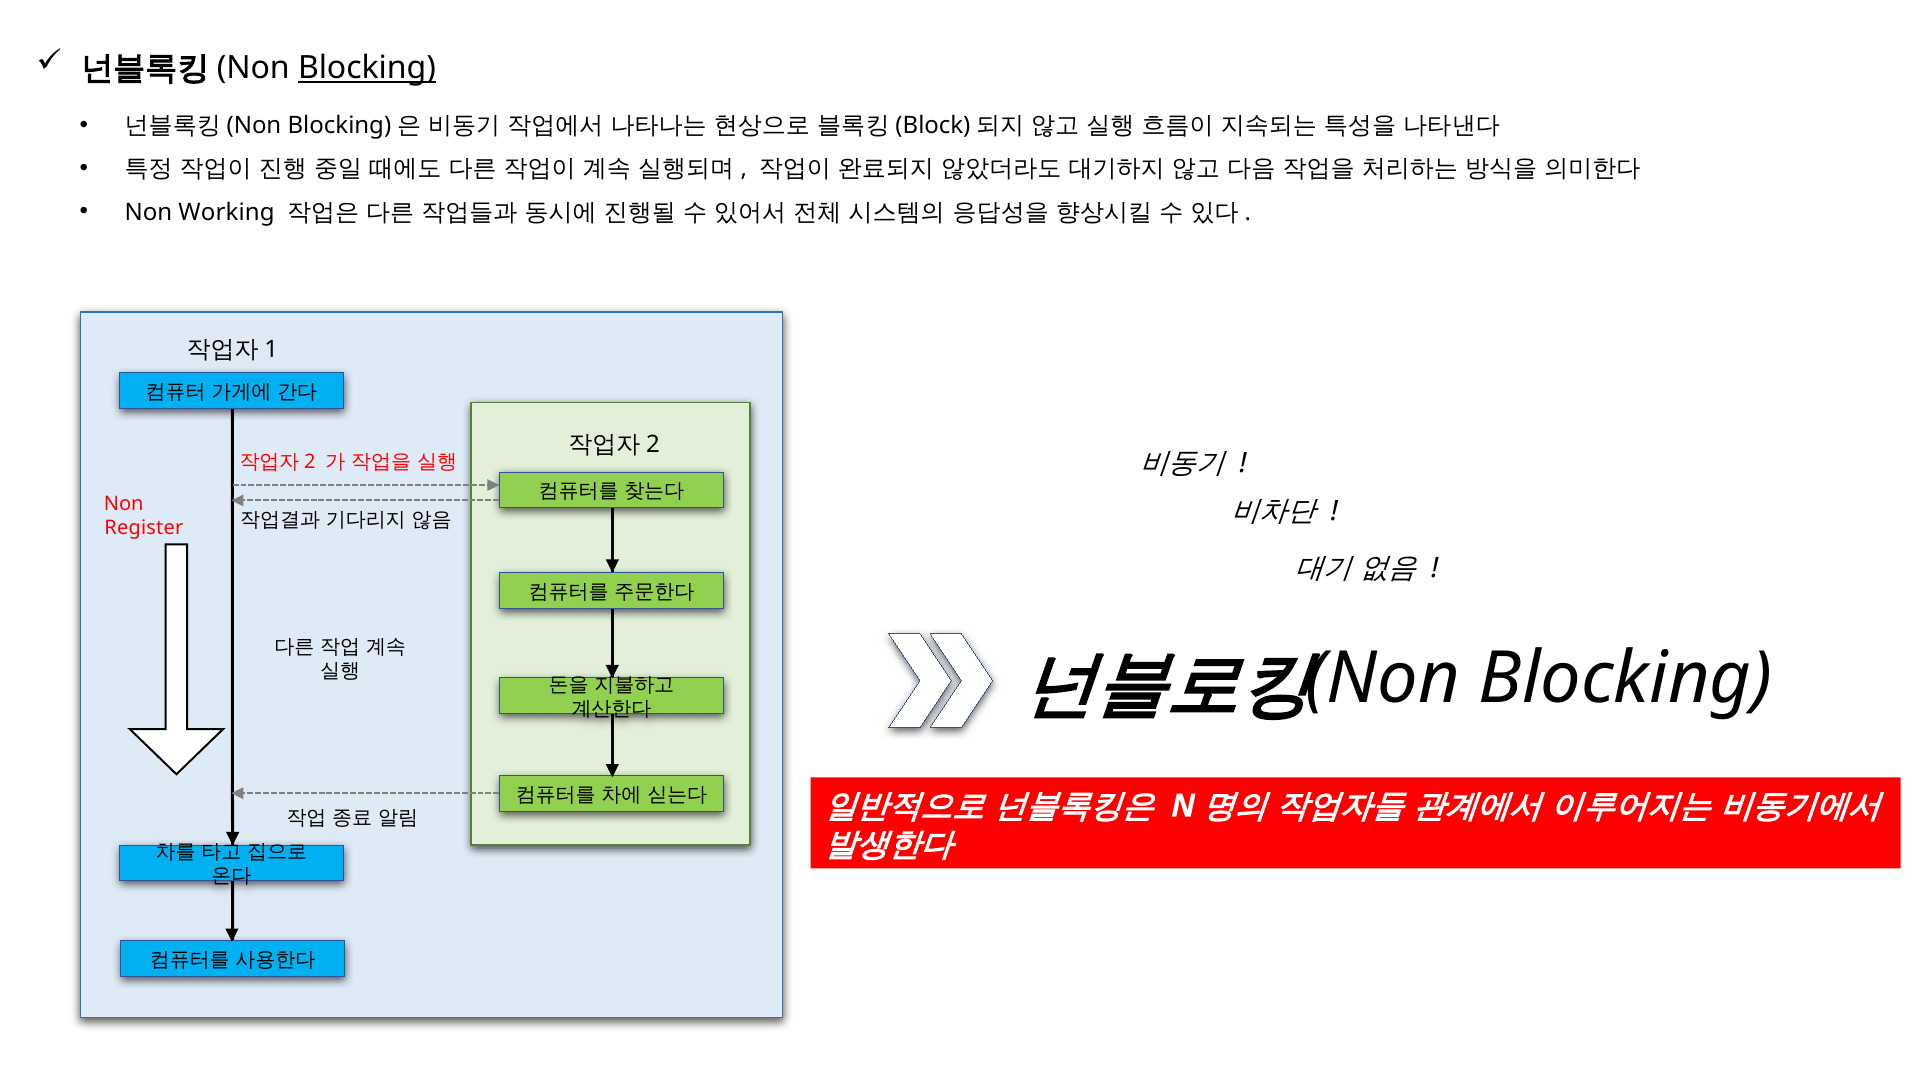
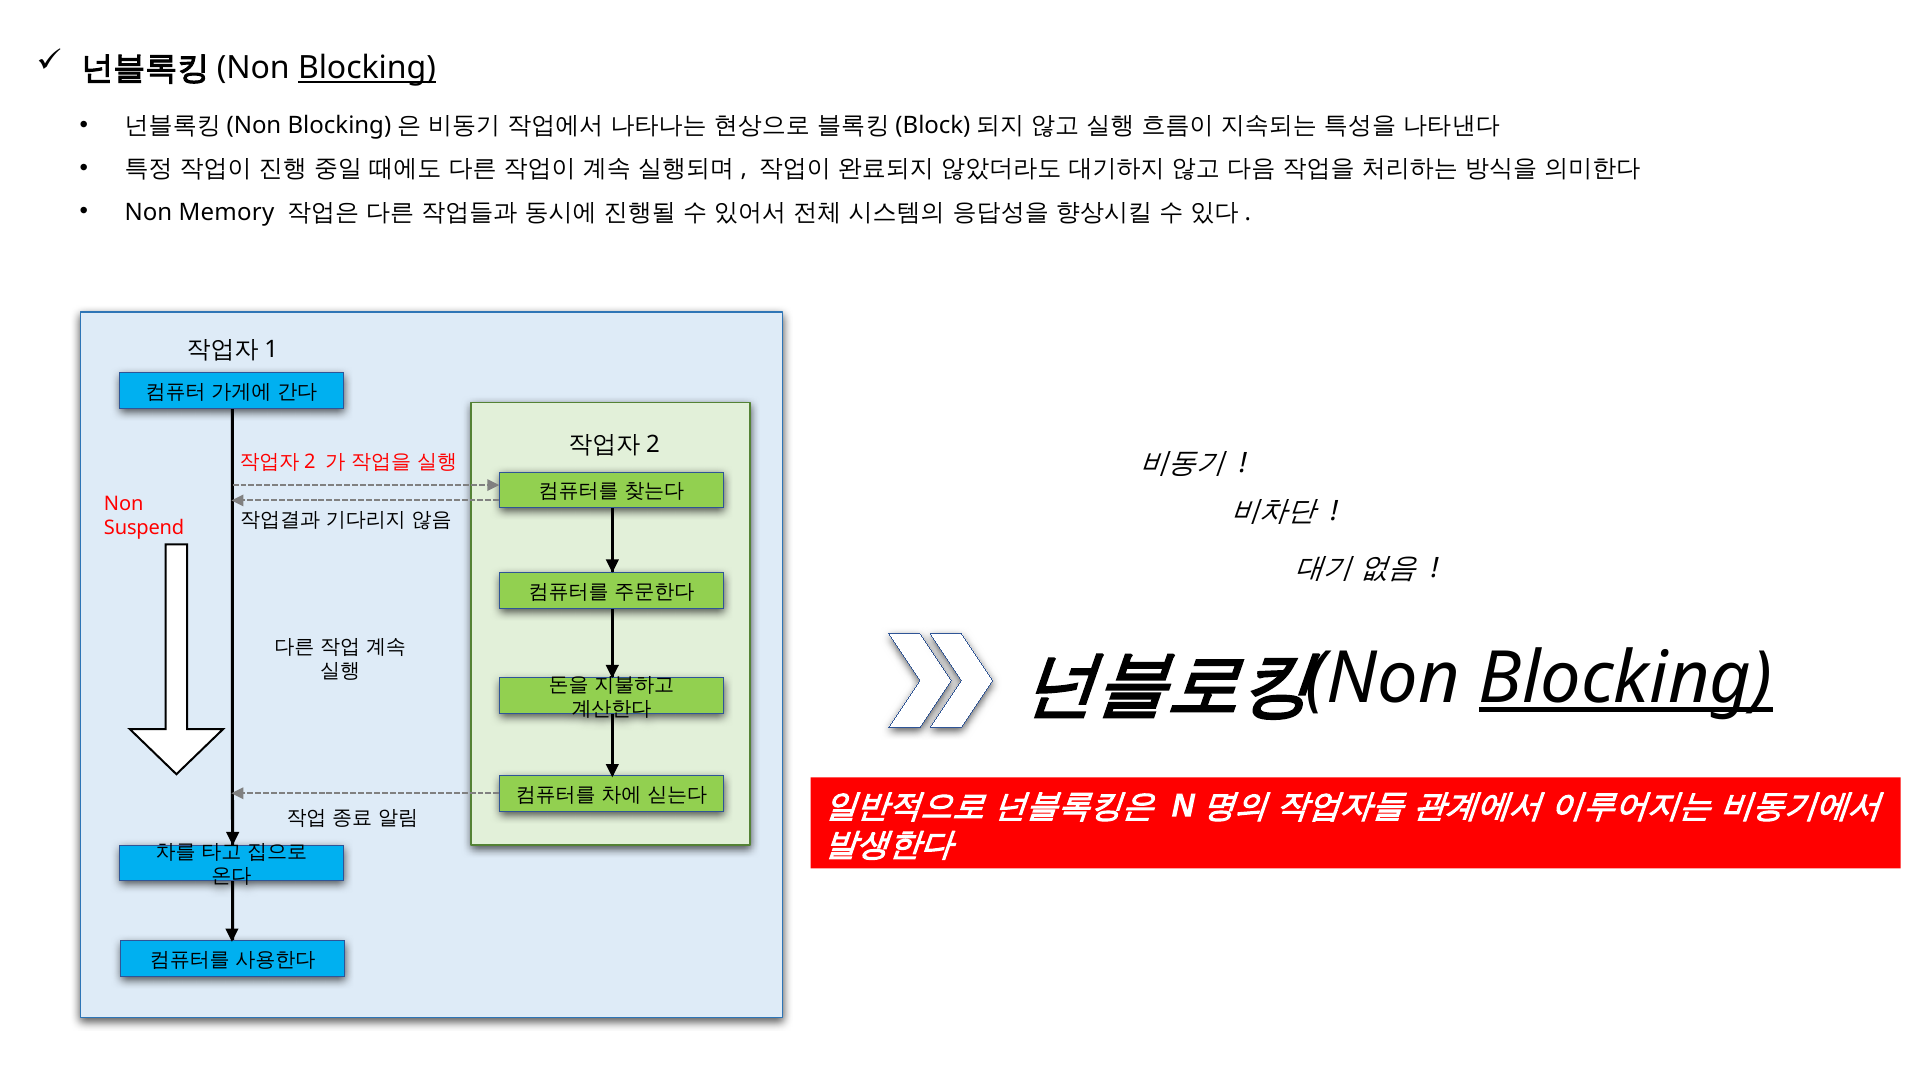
Working: Working -> Memory
Register: Register -> Suspend
Blocking at (1626, 678) underline: none -> present
